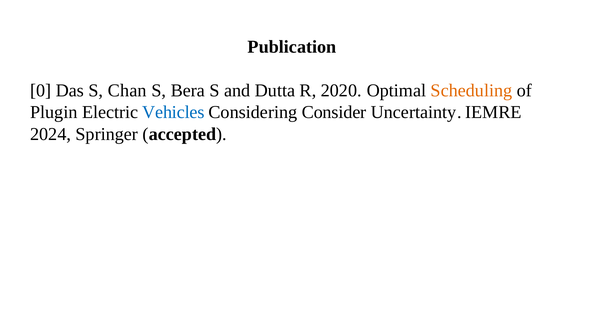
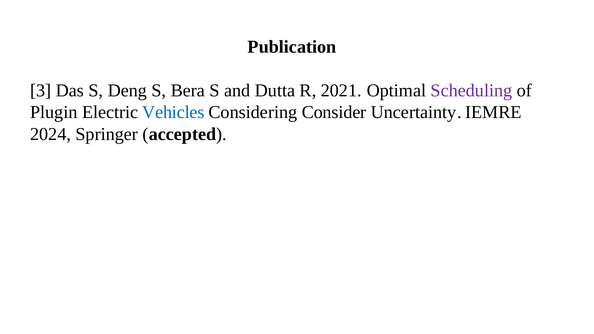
0: 0 -> 3
Chan: Chan -> Deng
2020: 2020 -> 2021
Scheduling colour: orange -> purple
